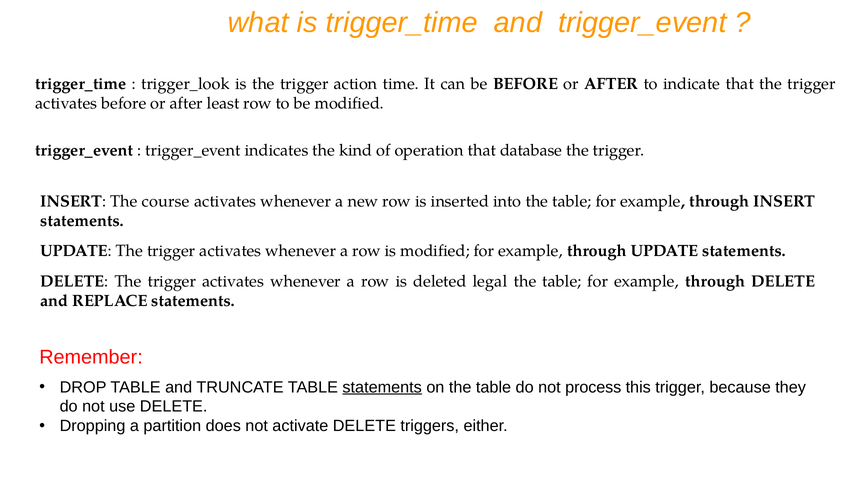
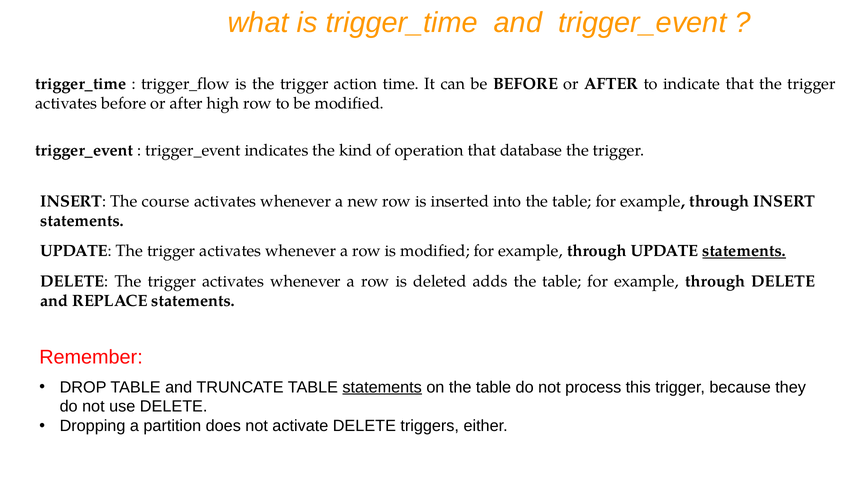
trigger_look: trigger_look -> trigger_flow
least: least -> high
statements at (744, 251) underline: none -> present
legal: legal -> adds
